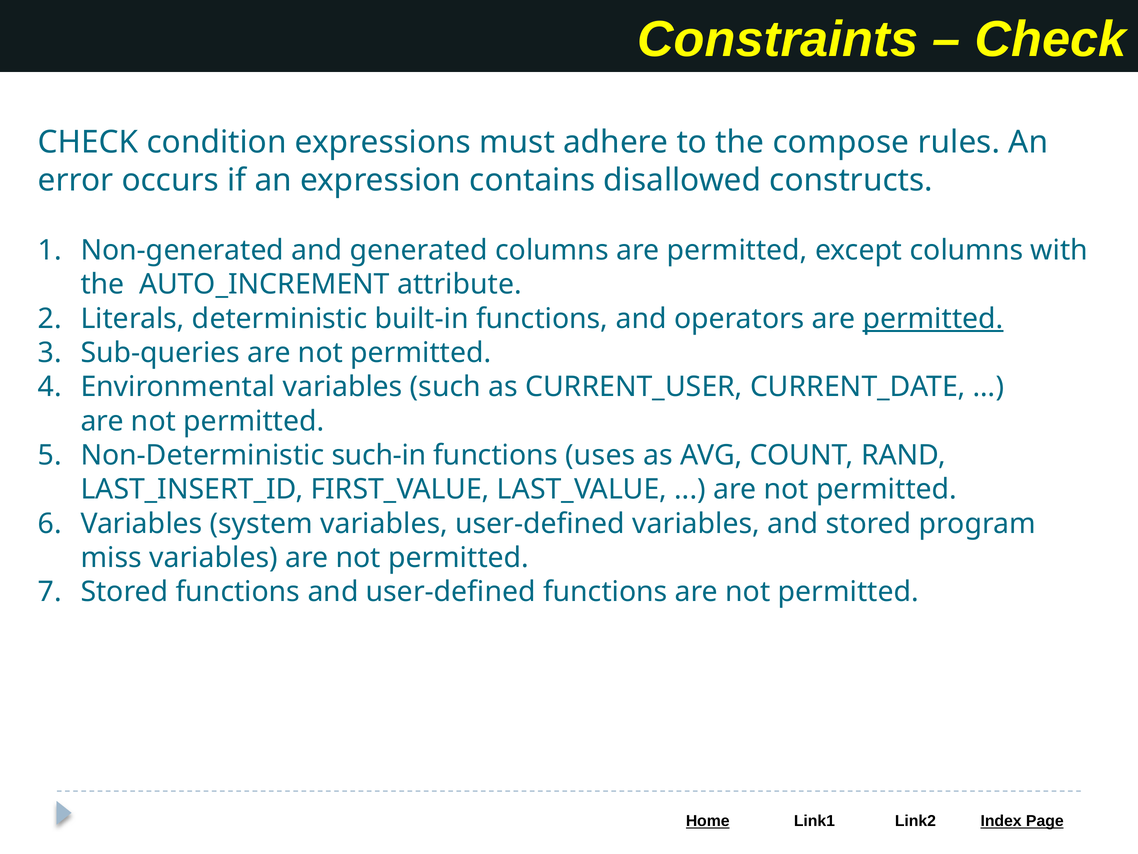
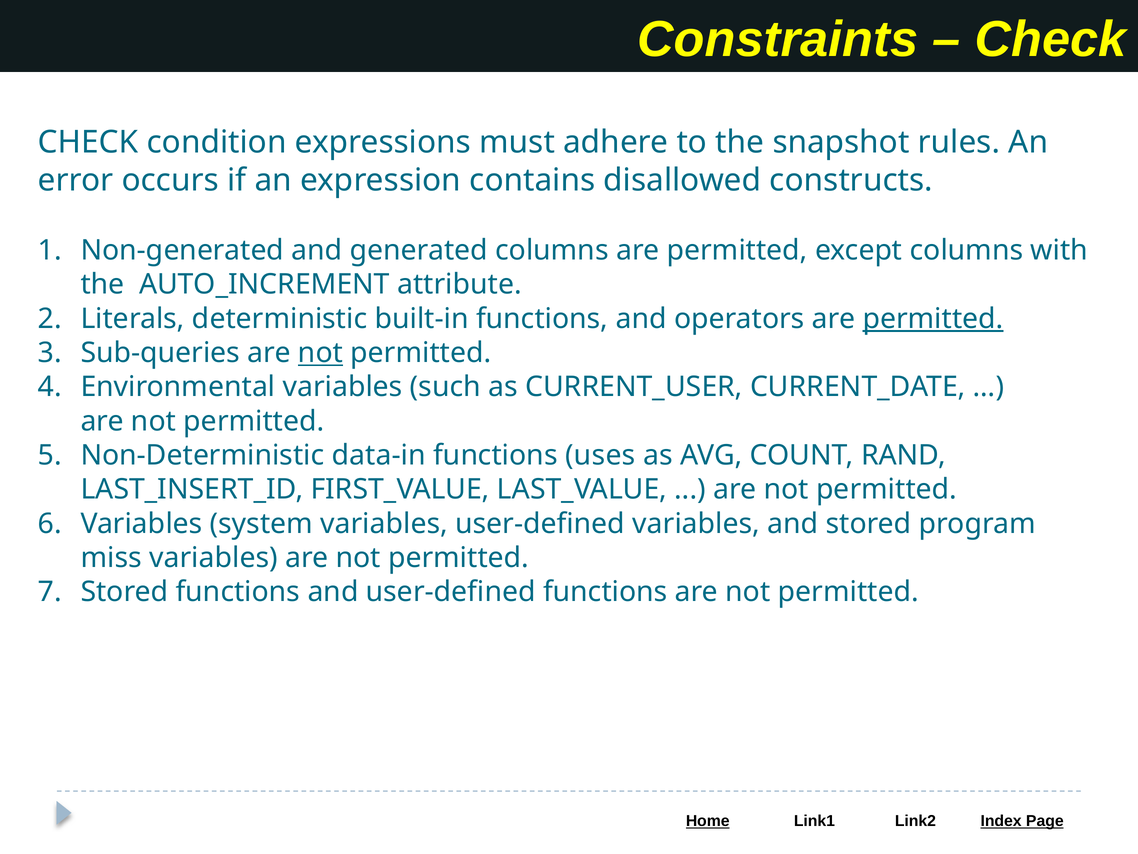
compose: compose -> snapshot
not at (321, 353) underline: none -> present
such-in: such-in -> data-in
